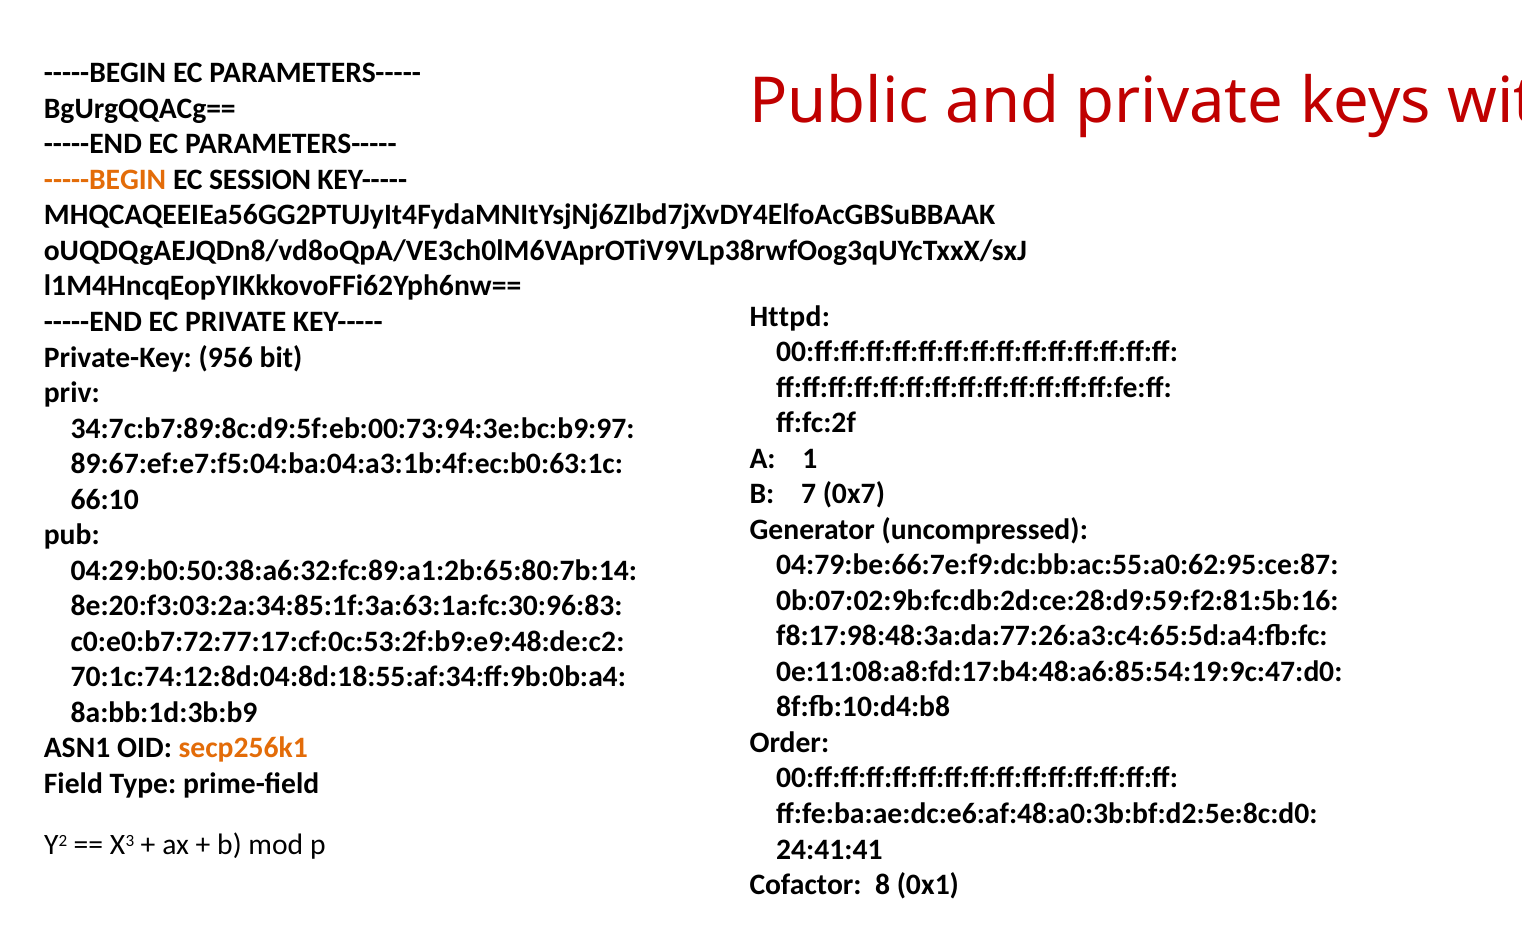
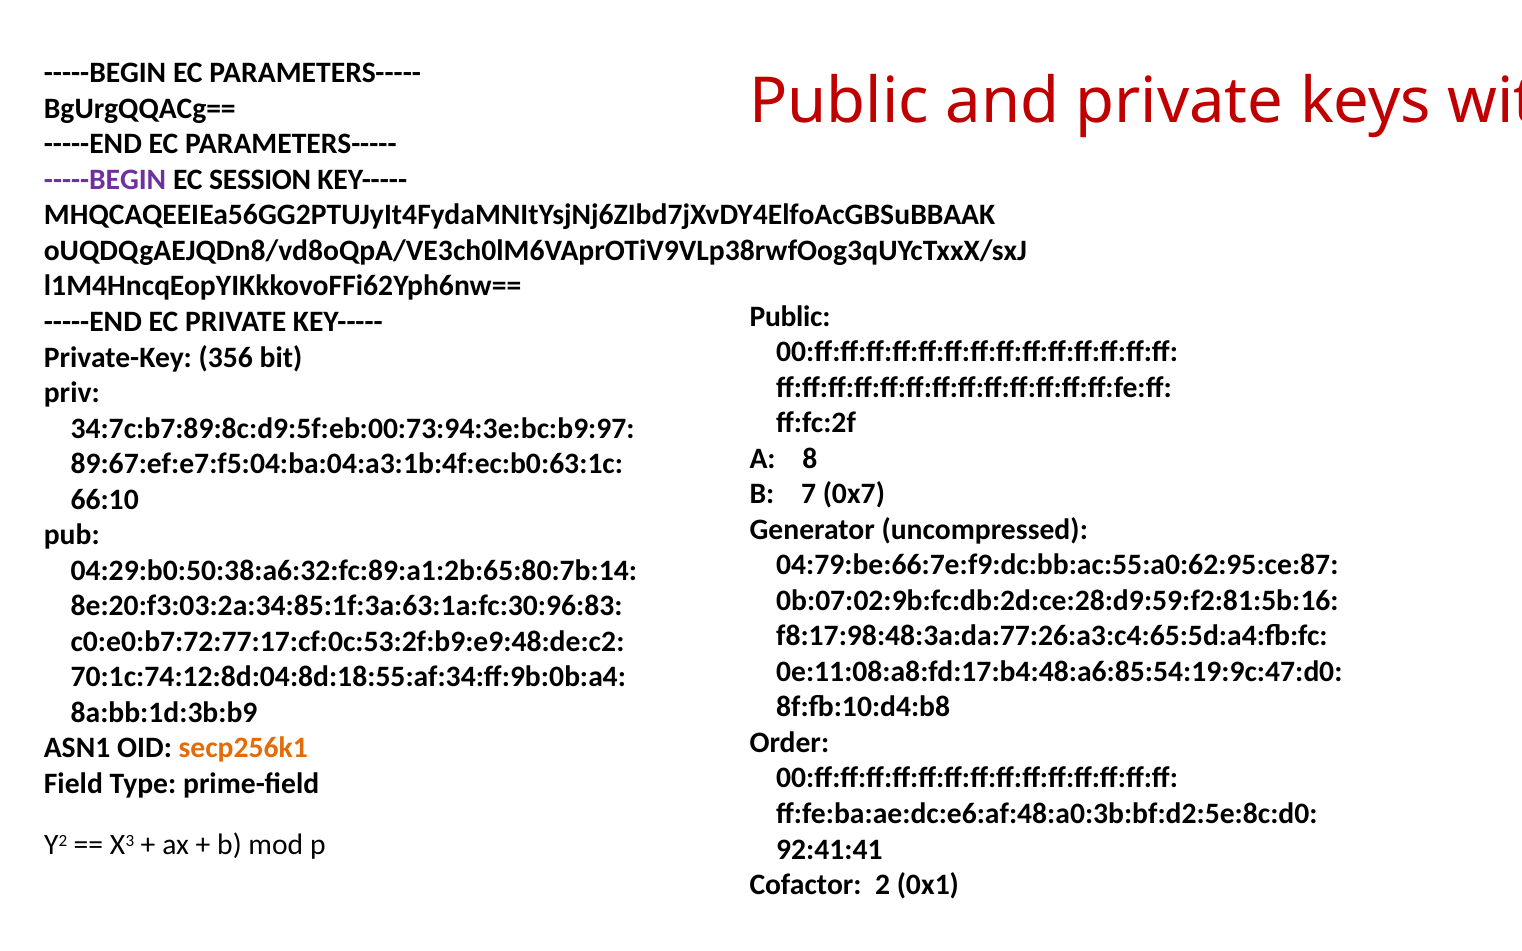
-----BEGIN at (105, 180) colour: orange -> purple
Httpd at (790, 317): Httpd -> Public
956: 956 -> 356
1: 1 -> 8
24:41:41: 24:41:41 -> 92:41:41
8: 8 -> 2
